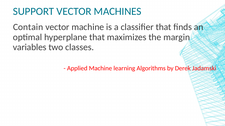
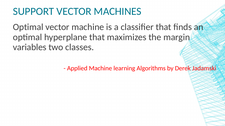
Contain at (28, 27): Contain -> Optimal
